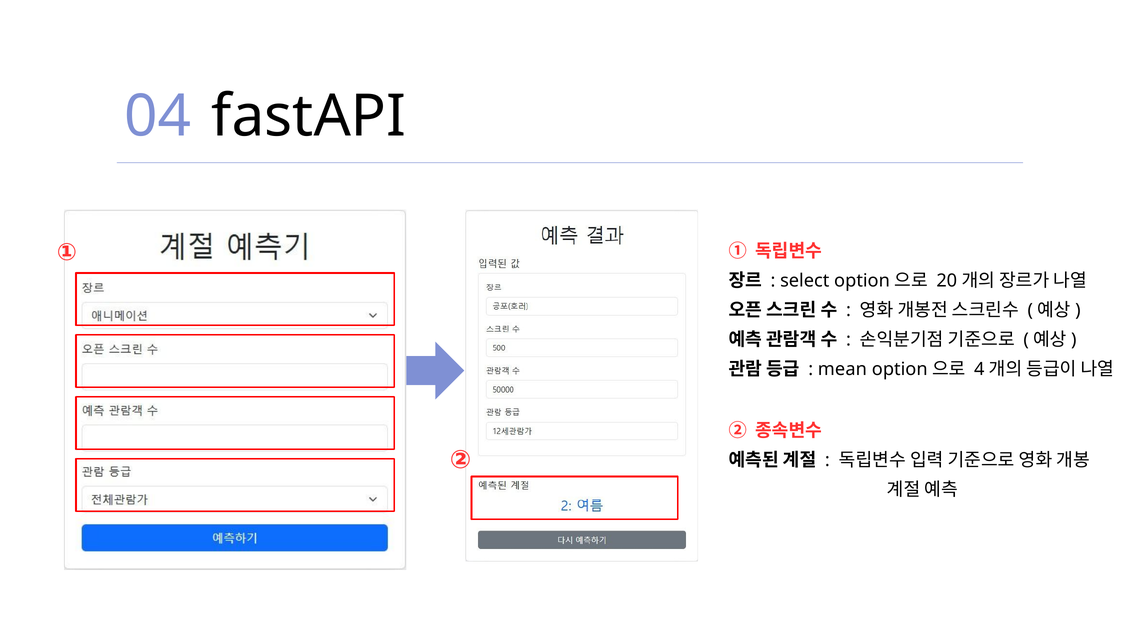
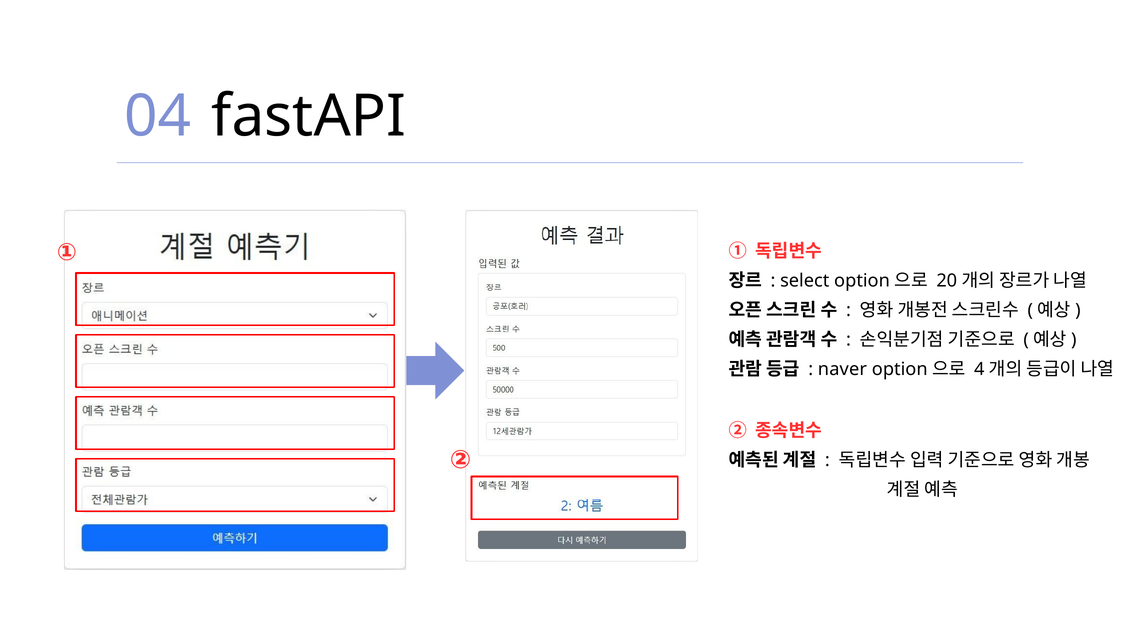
mean: mean -> naver
